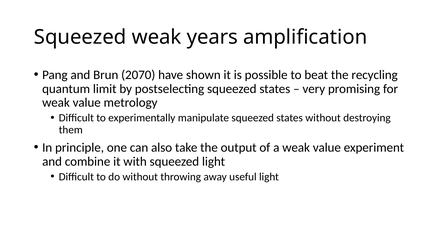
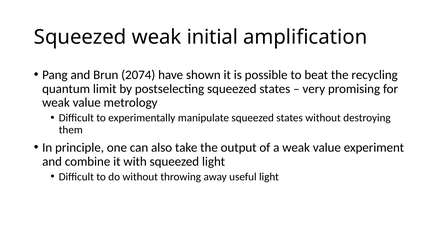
years: years -> initial
2070: 2070 -> 2074
